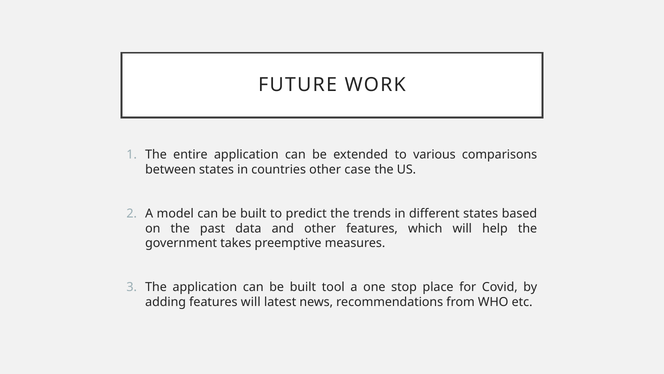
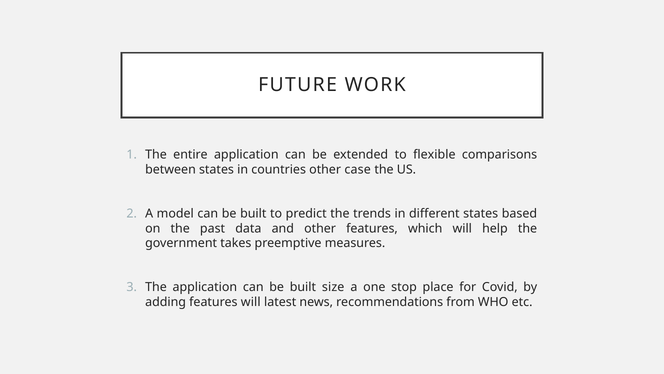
various: various -> flexible
tool: tool -> size
